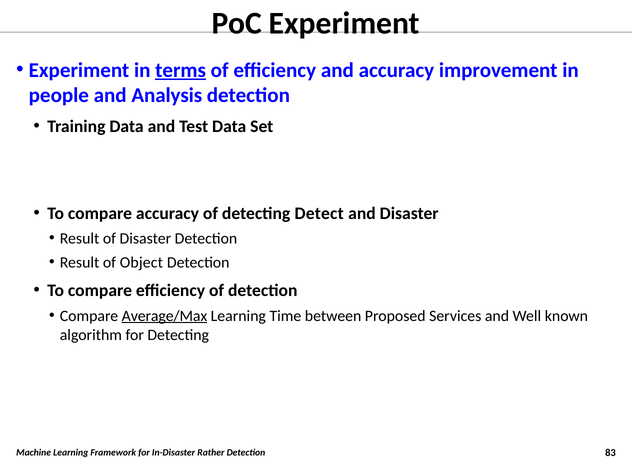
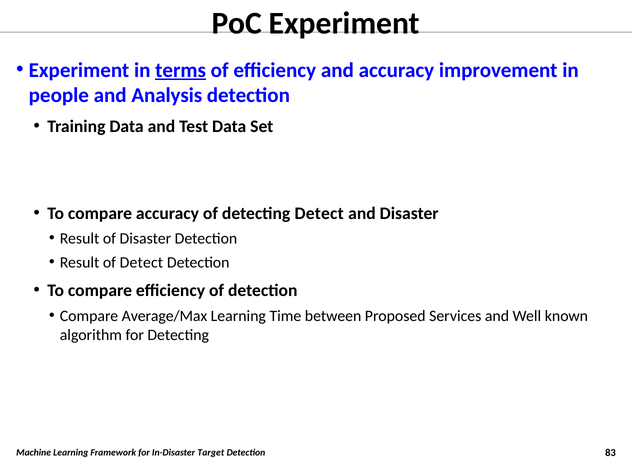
of Object: Object -> Detect
Average/Max underline: present -> none
Rather: Rather -> Target
